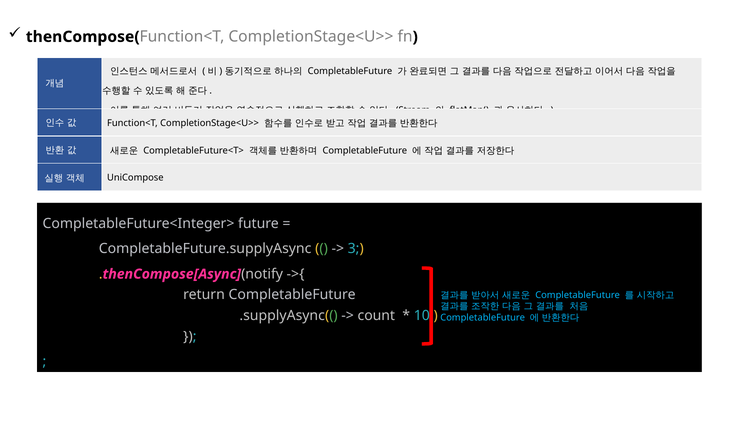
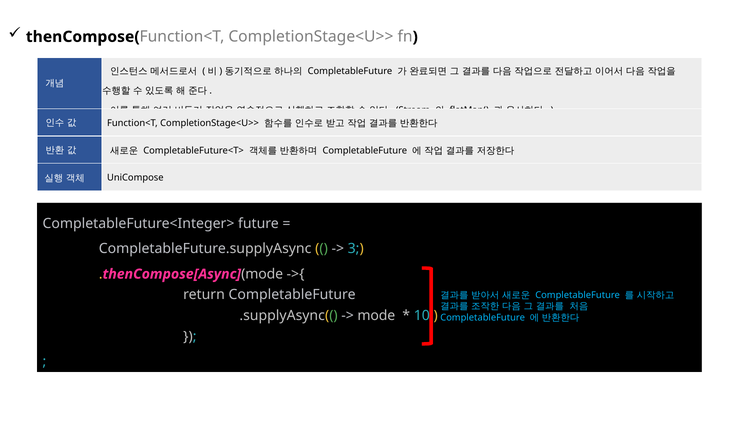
notify at (262, 274): notify -> mode
count at (376, 315): count -> mode
